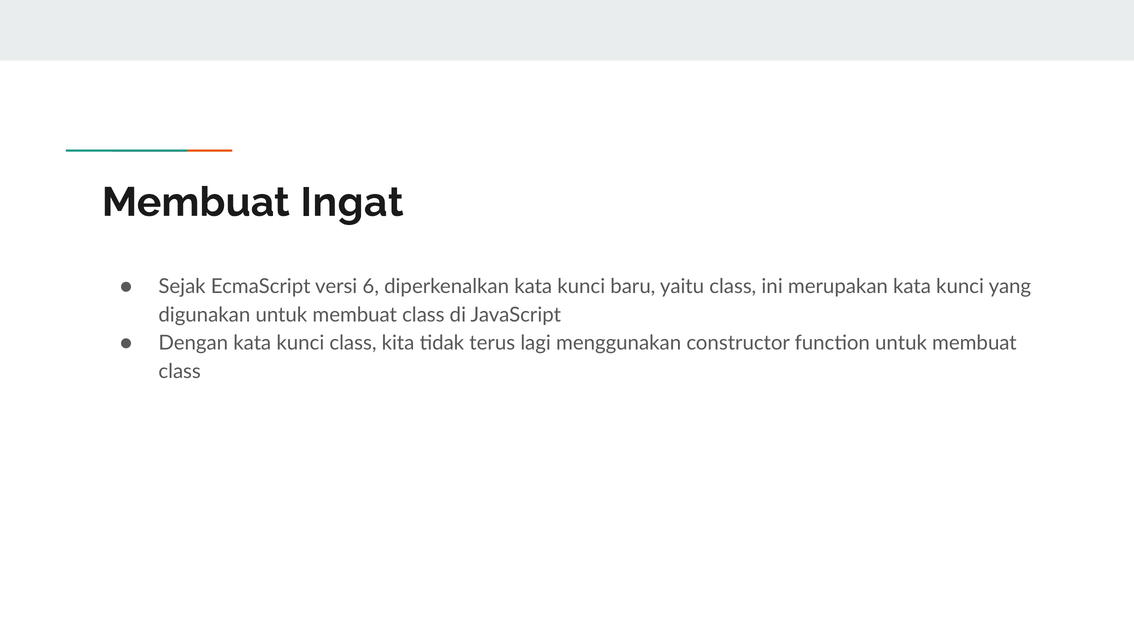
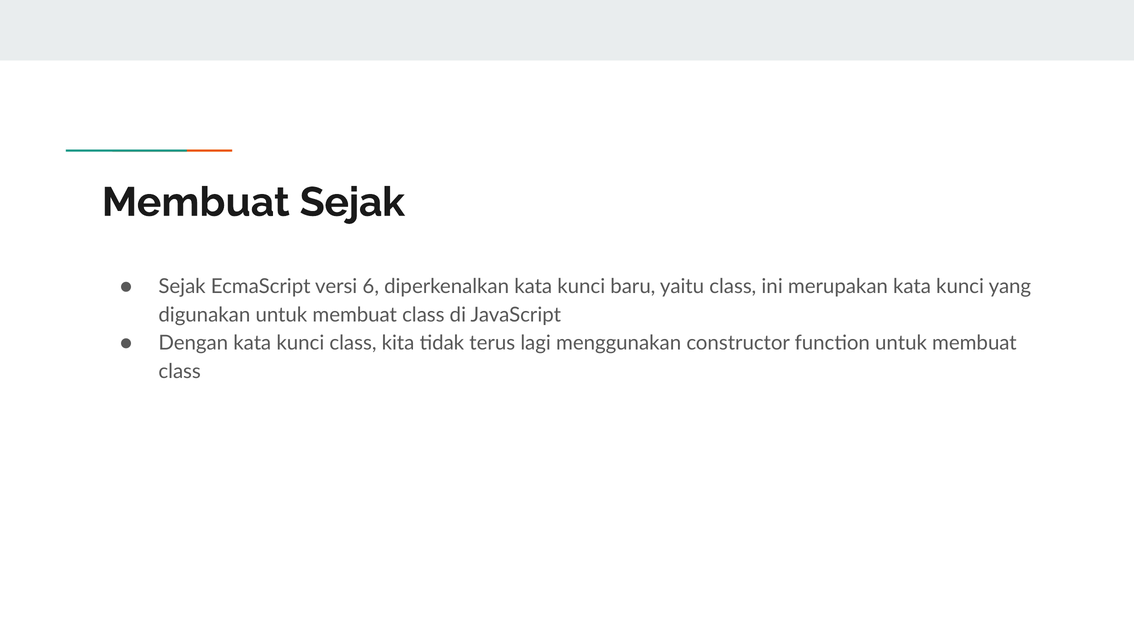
Membuat Ingat: Ingat -> Sejak
